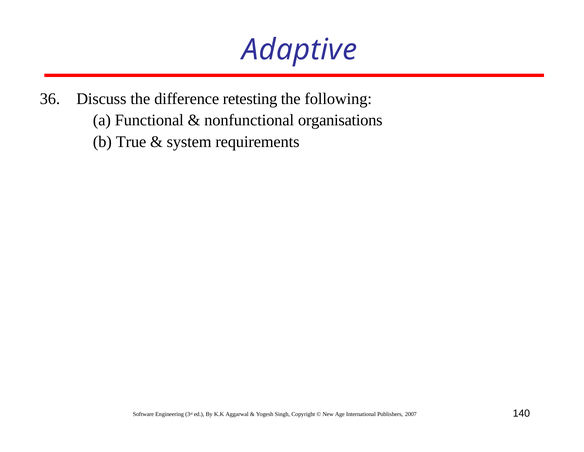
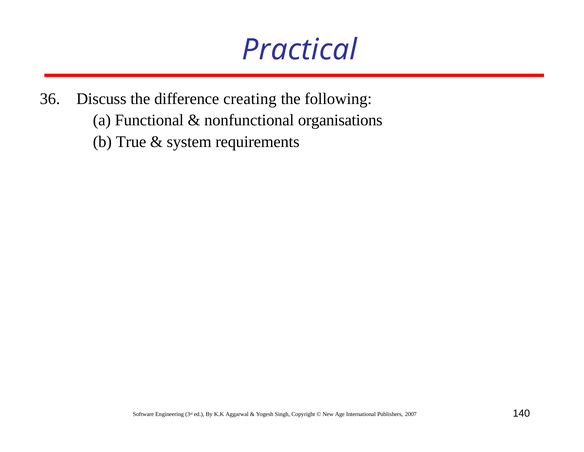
Adaptive: Adaptive -> Practical
retesting: retesting -> creating
